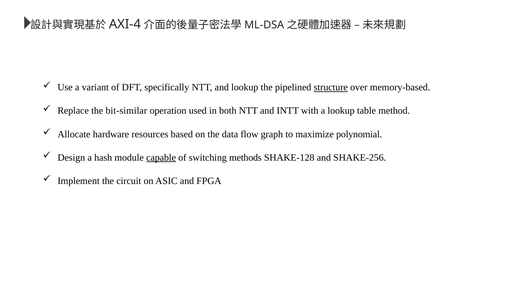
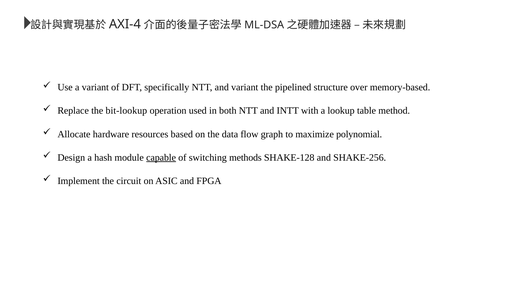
and lookup: lookup -> variant
structure underline: present -> none
bit-similar: bit-similar -> bit-lookup
